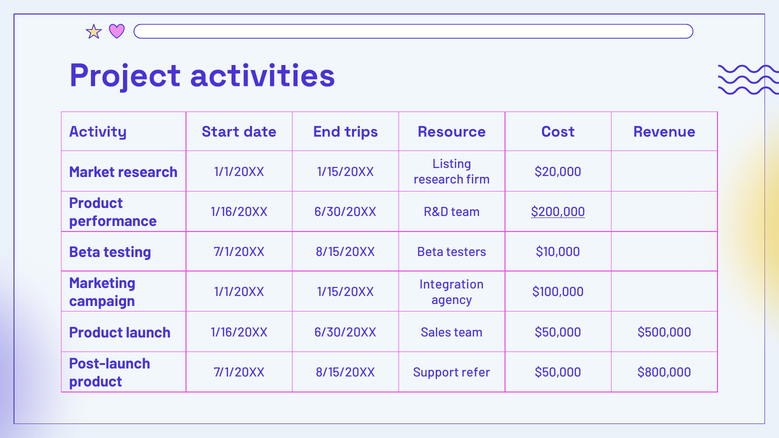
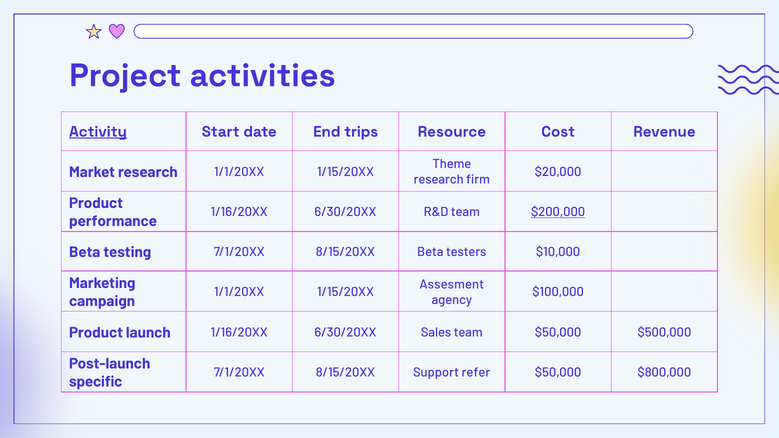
Activity underline: none -> present
Listing: Listing -> Theme
Integration: Integration -> Assesment
product at (96, 382): product -> specific
